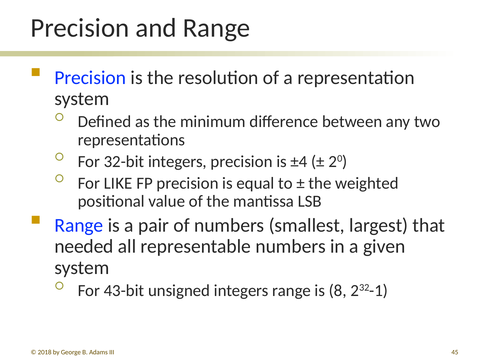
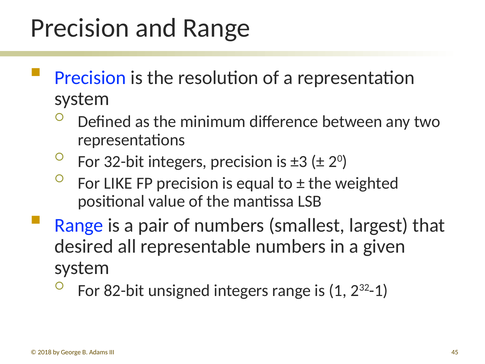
±4: ±4 -> ±3
needed: needed -> desired
43-bit: 43-bit -> 82-bit
8: 8 -> 1
